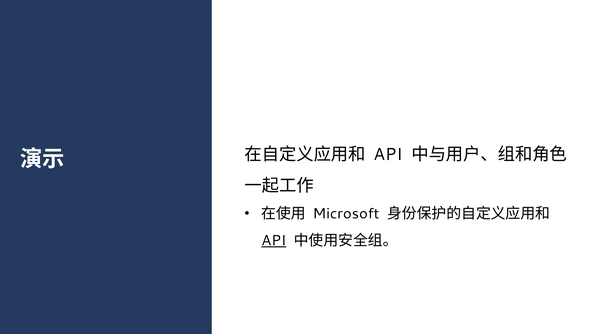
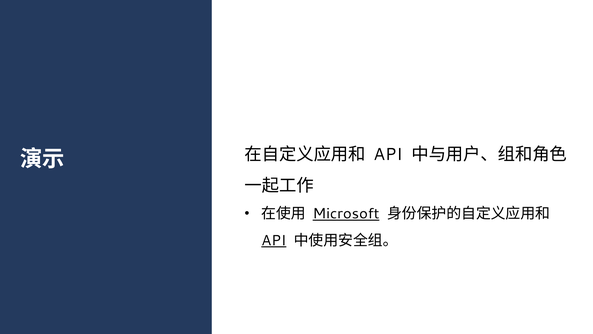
Microsoft underline: none -> present
